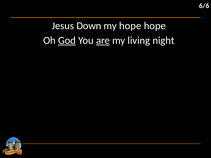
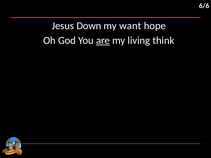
my hope: hope -> want
God underline: present -> none
night: night -> think
